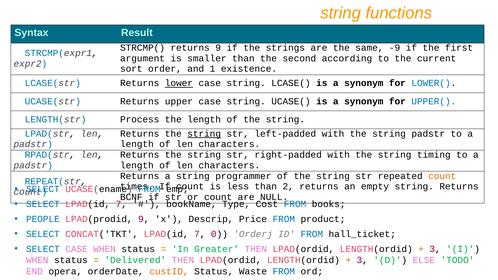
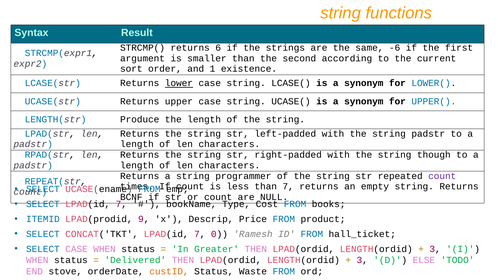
returns 9: 9 -> 6
-9: -9 -> -6
Process: Process -> Produce
string at (204, 134) underline: present -> none
timing: timing -> though
count at (442, 176) colour: orange -> purple
than 2: 2 -> 7
PEOPLE: PEOPLE -> ITEMID
Orderj: Orderj -> Ramesh
opera: opera -> stove
